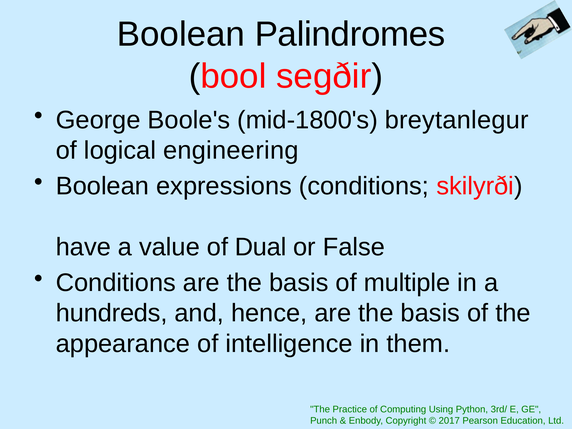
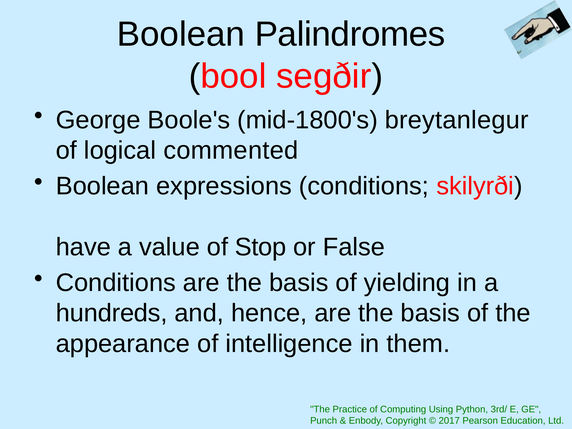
engineering: engineering -> commented
Dual: Dual -> Stop
multiple: multiple -> yielding
